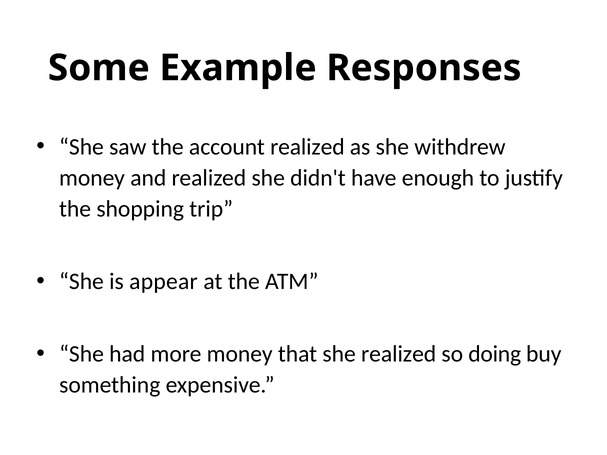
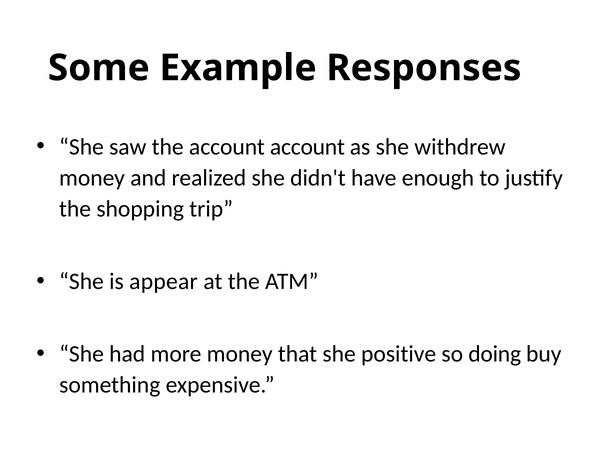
account realized: realized -> account
she realized: realized -> positive
